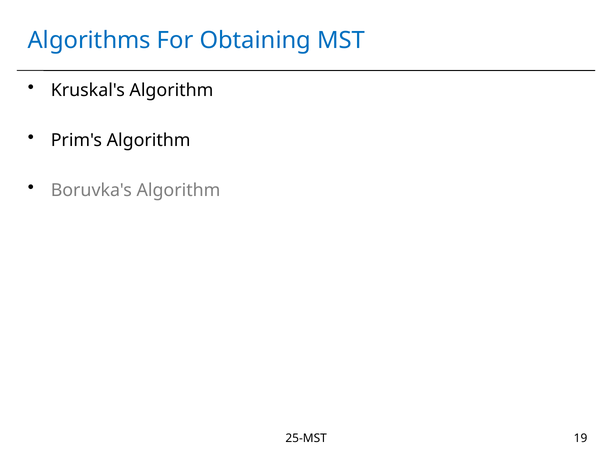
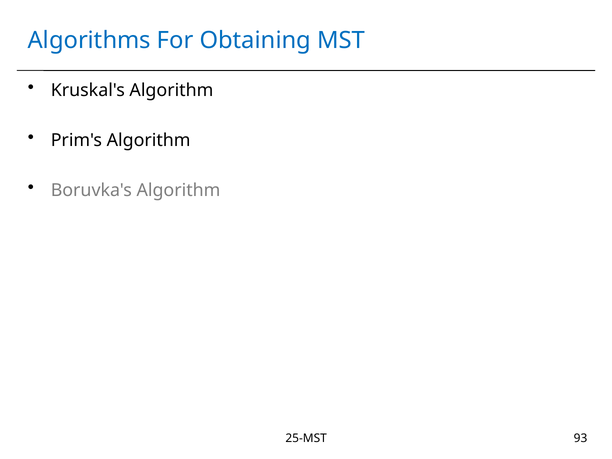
19: 19 -> 93
